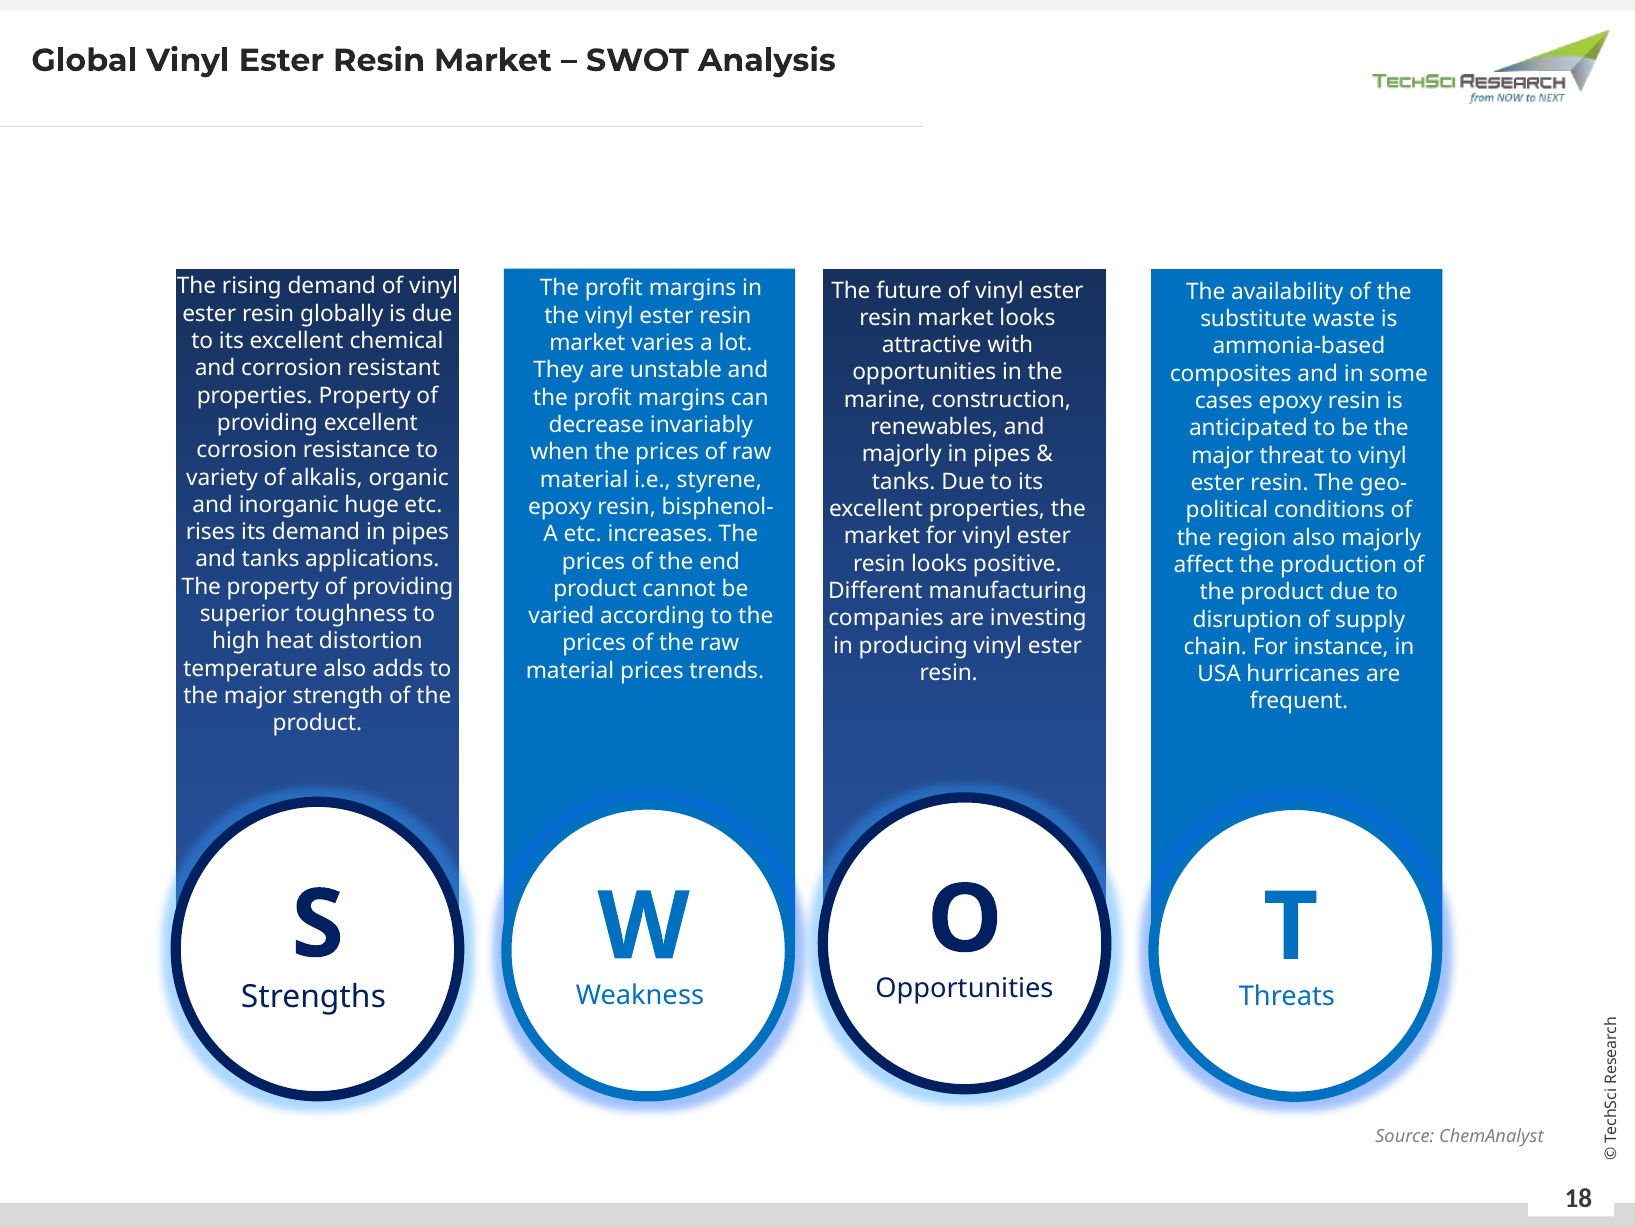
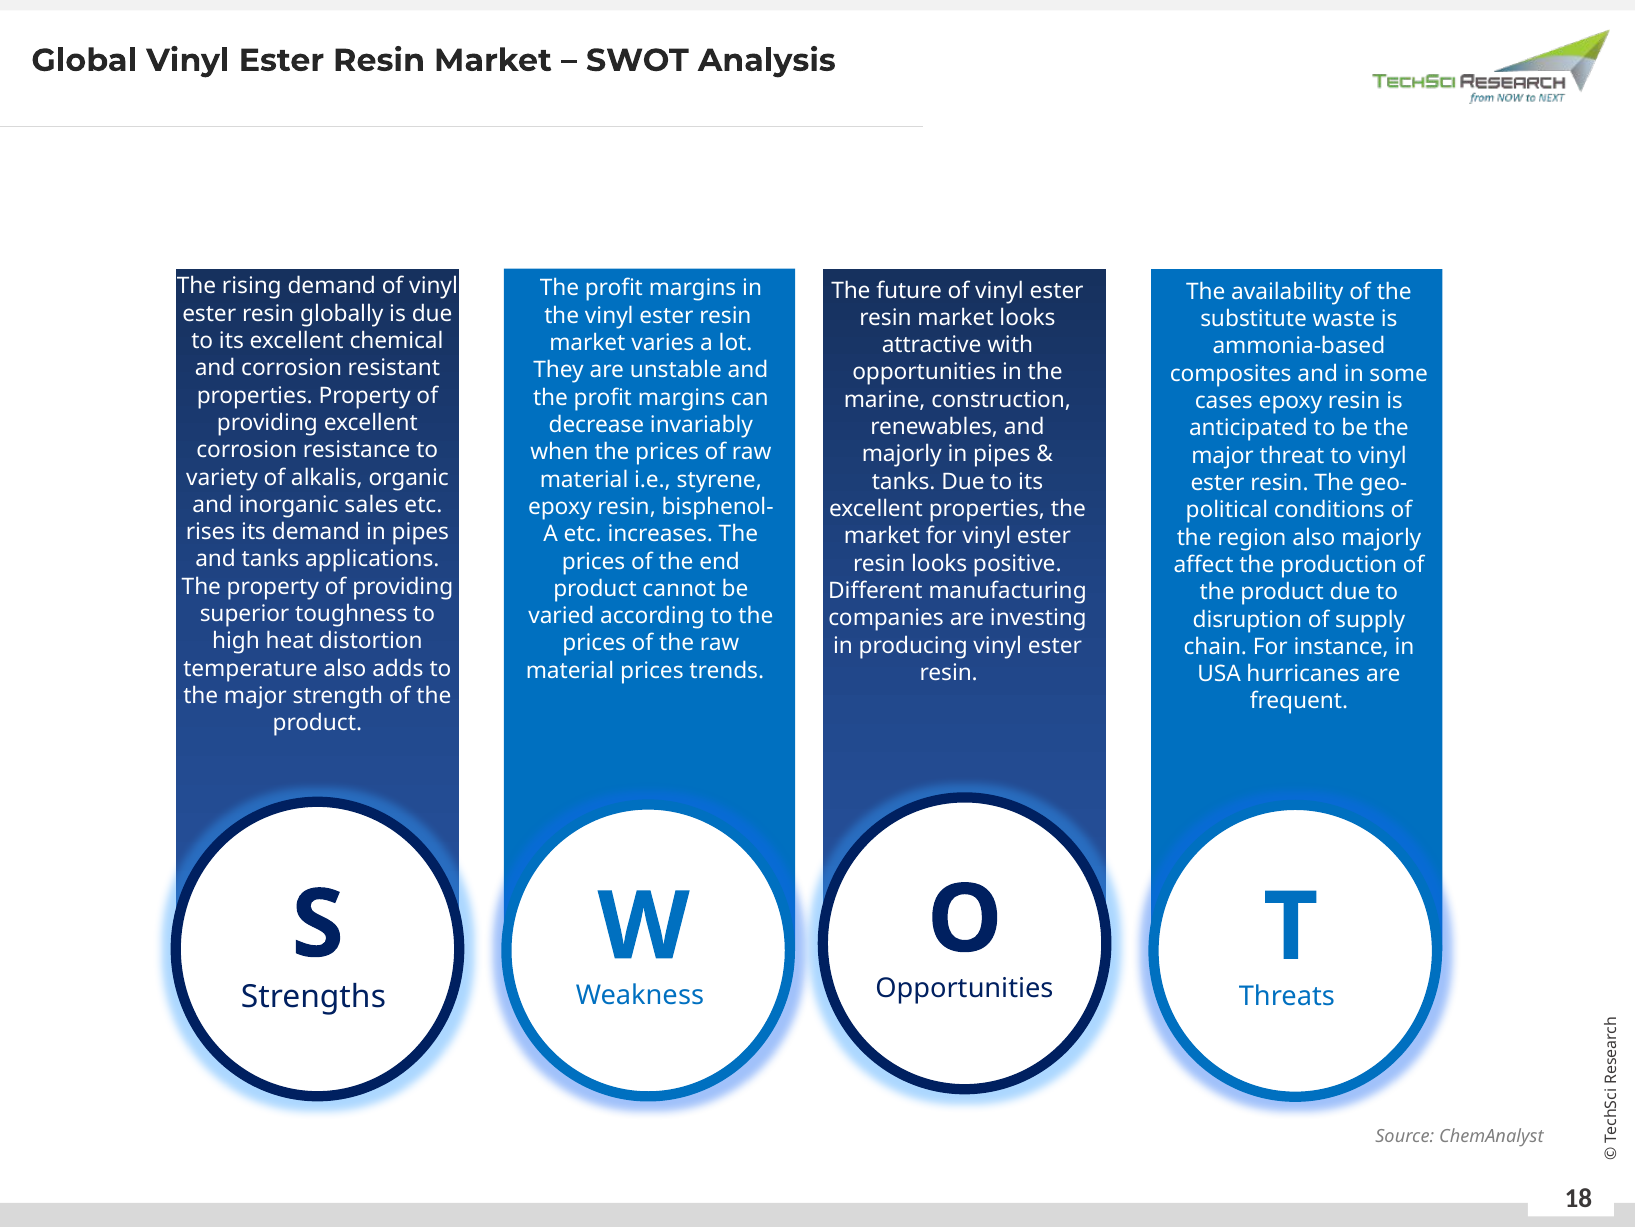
huge: huge -> sales
